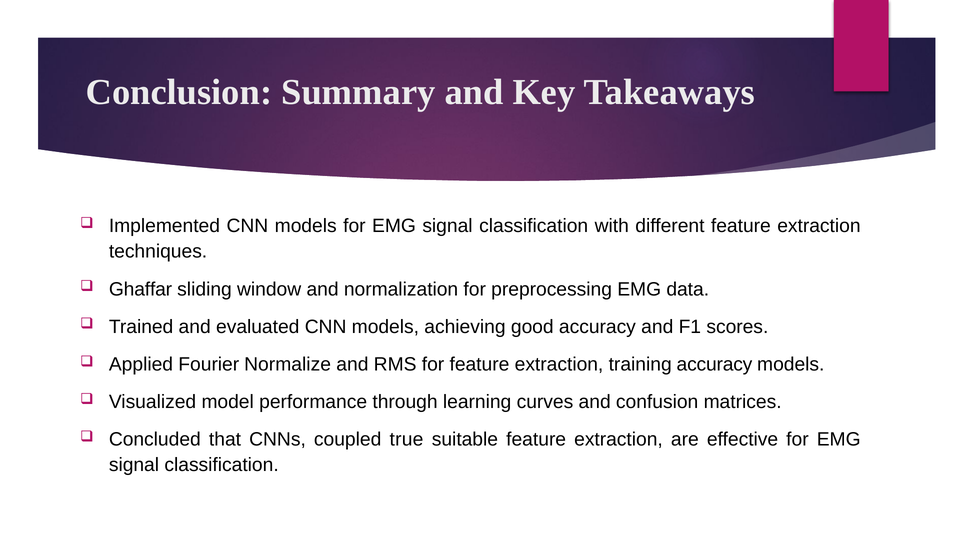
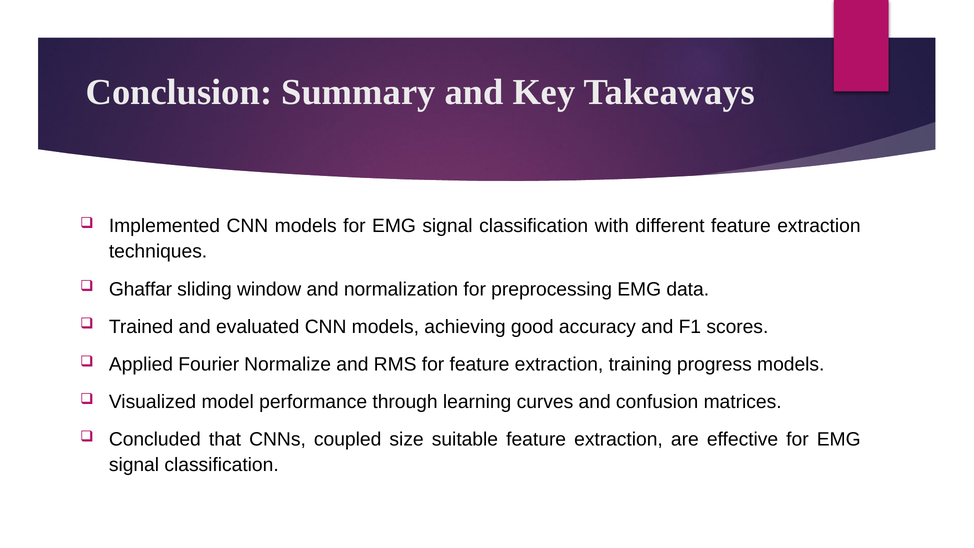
training accuracy: accuracy -> progress
true: true -> size
